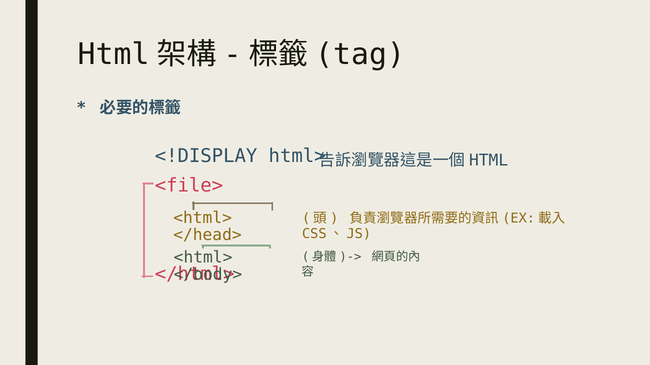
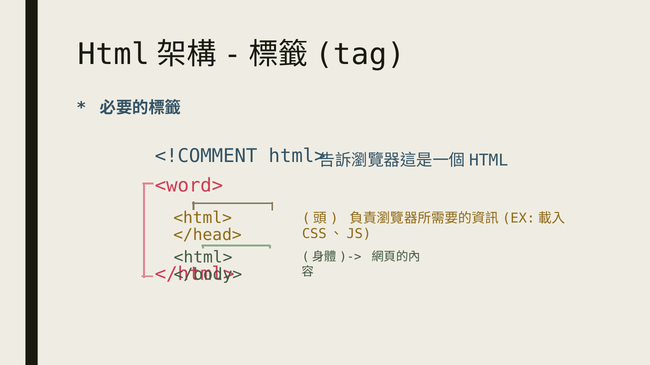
<!DISPLAY: <!DISPLAY -> <!COMMENT
<file>: <file> -> <word>
